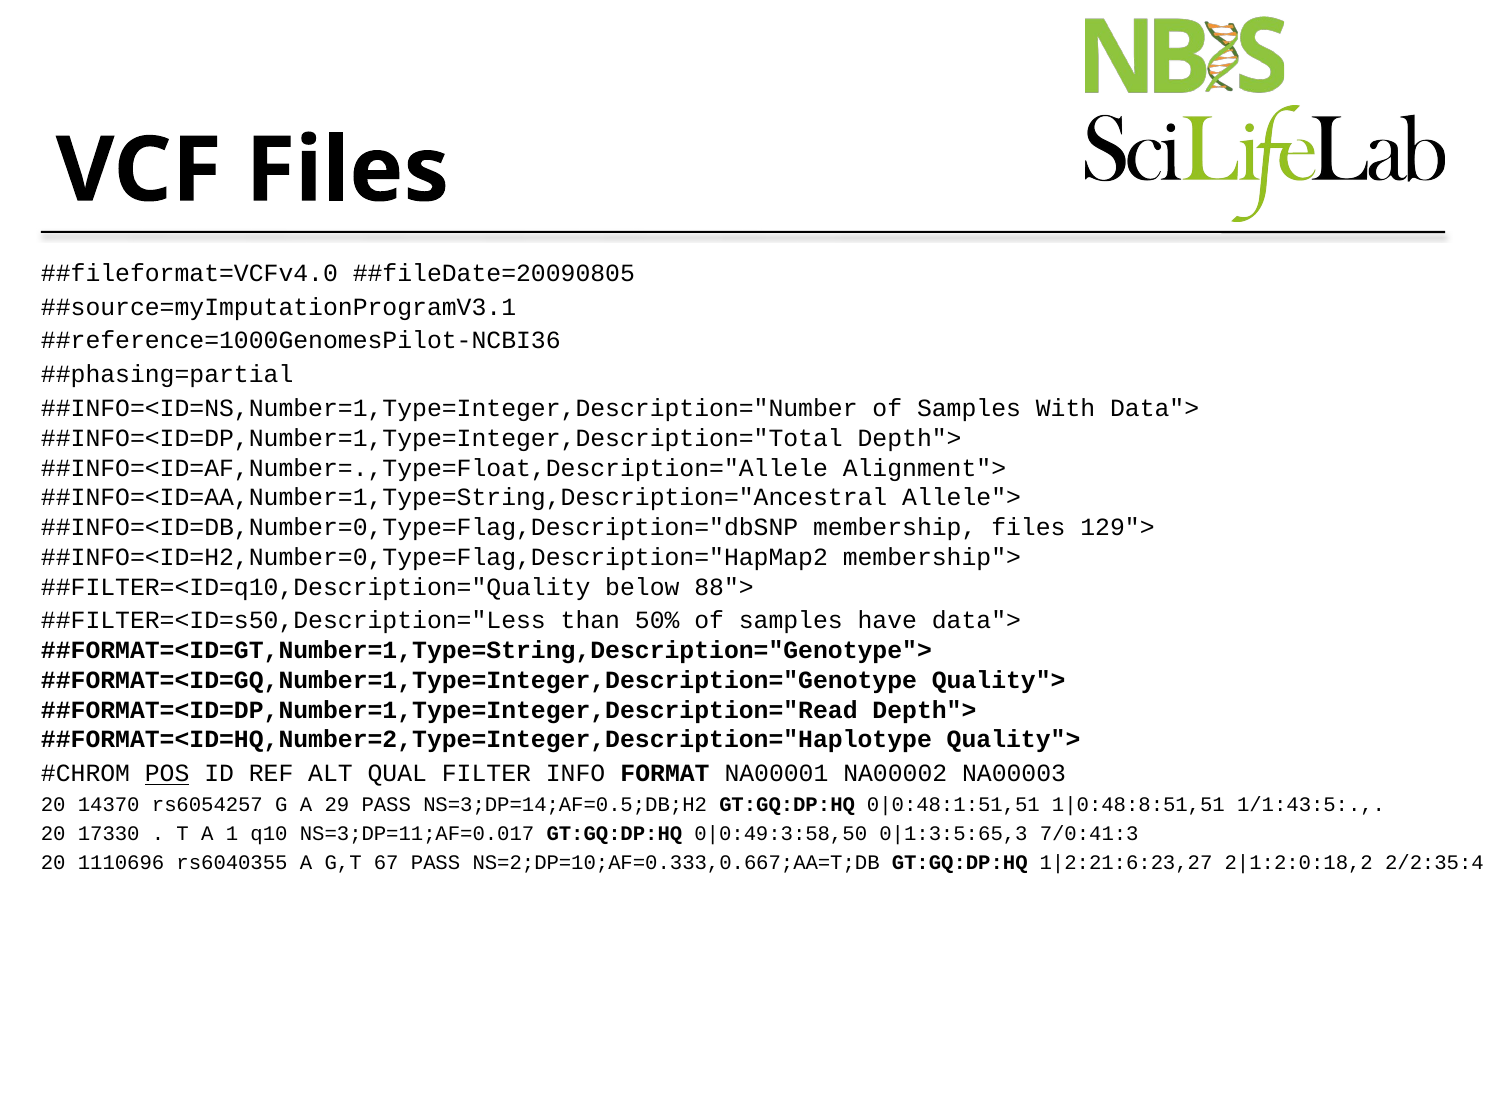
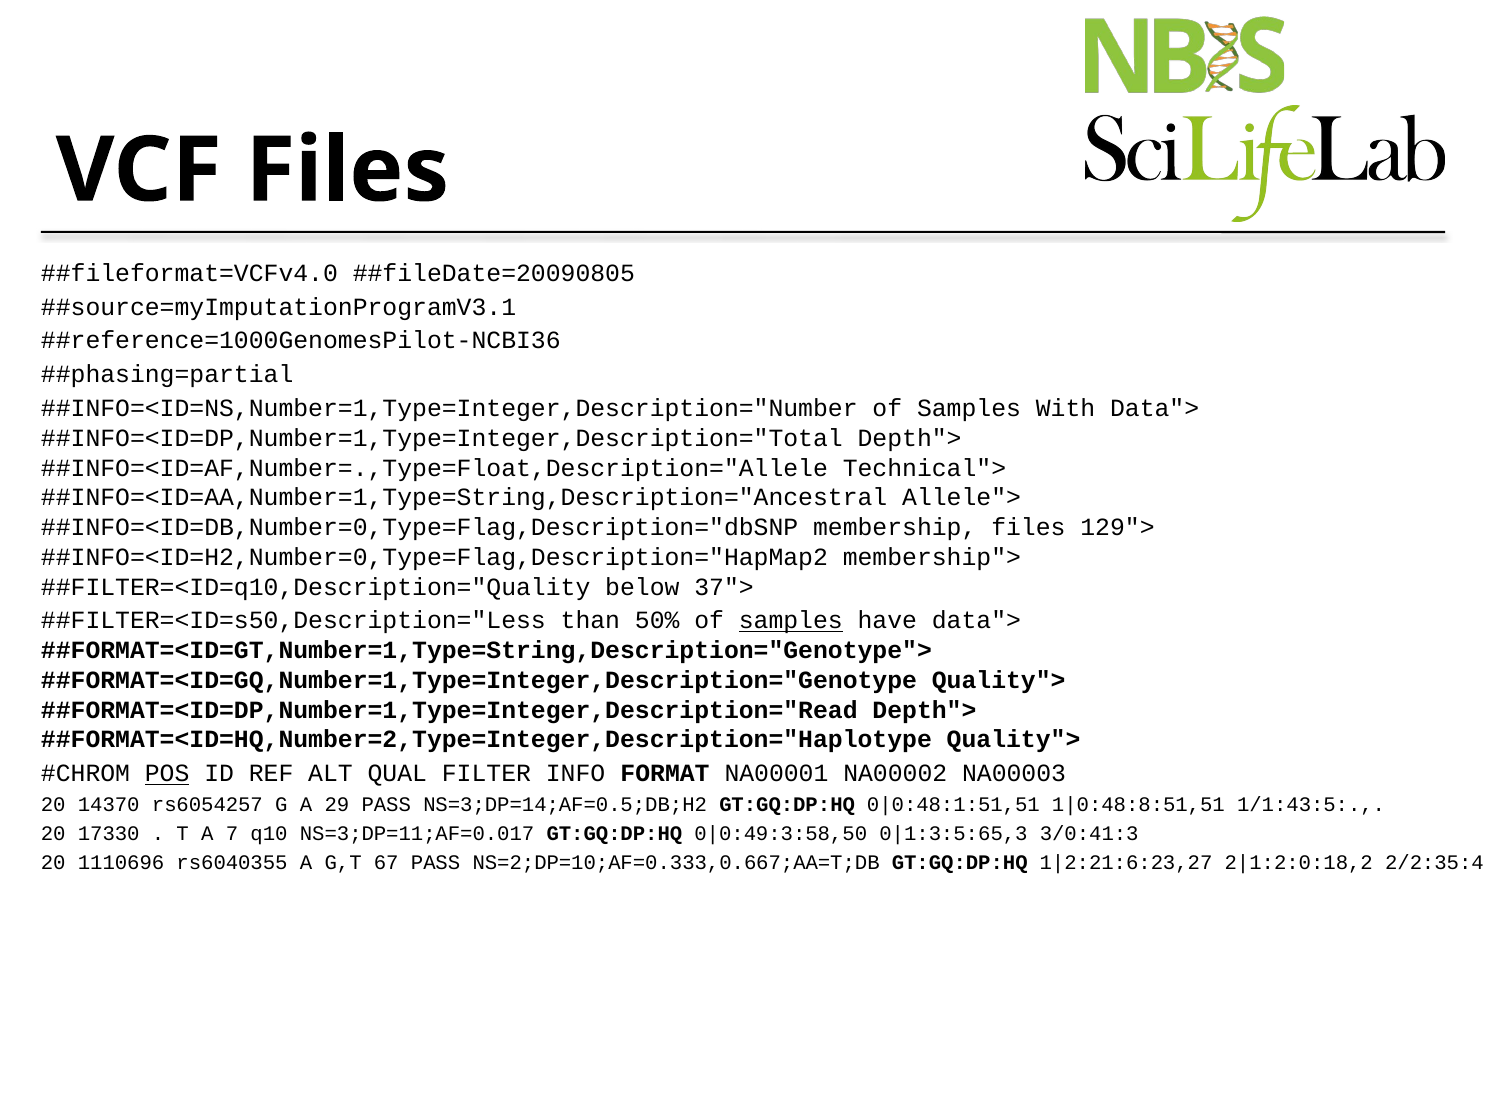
Alignment">: Alignment"> -> Technical">
88">: 88"> -> 37">
samples at (791, 621) underline: none -> present
1: 1 -> 7
7/0:41:3: 7/0:41:3 -> 3/0:41:3
